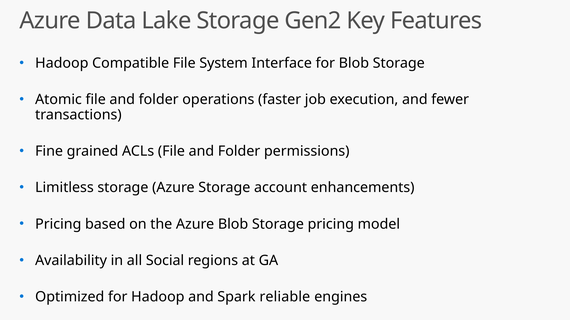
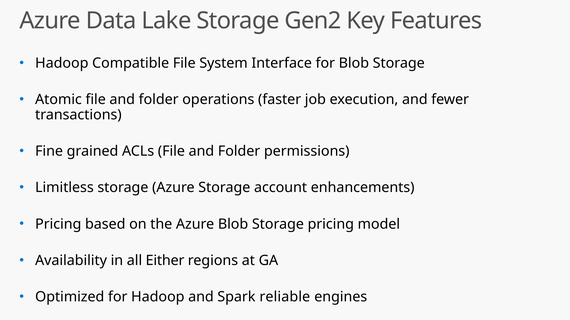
Social: Social -> Either
